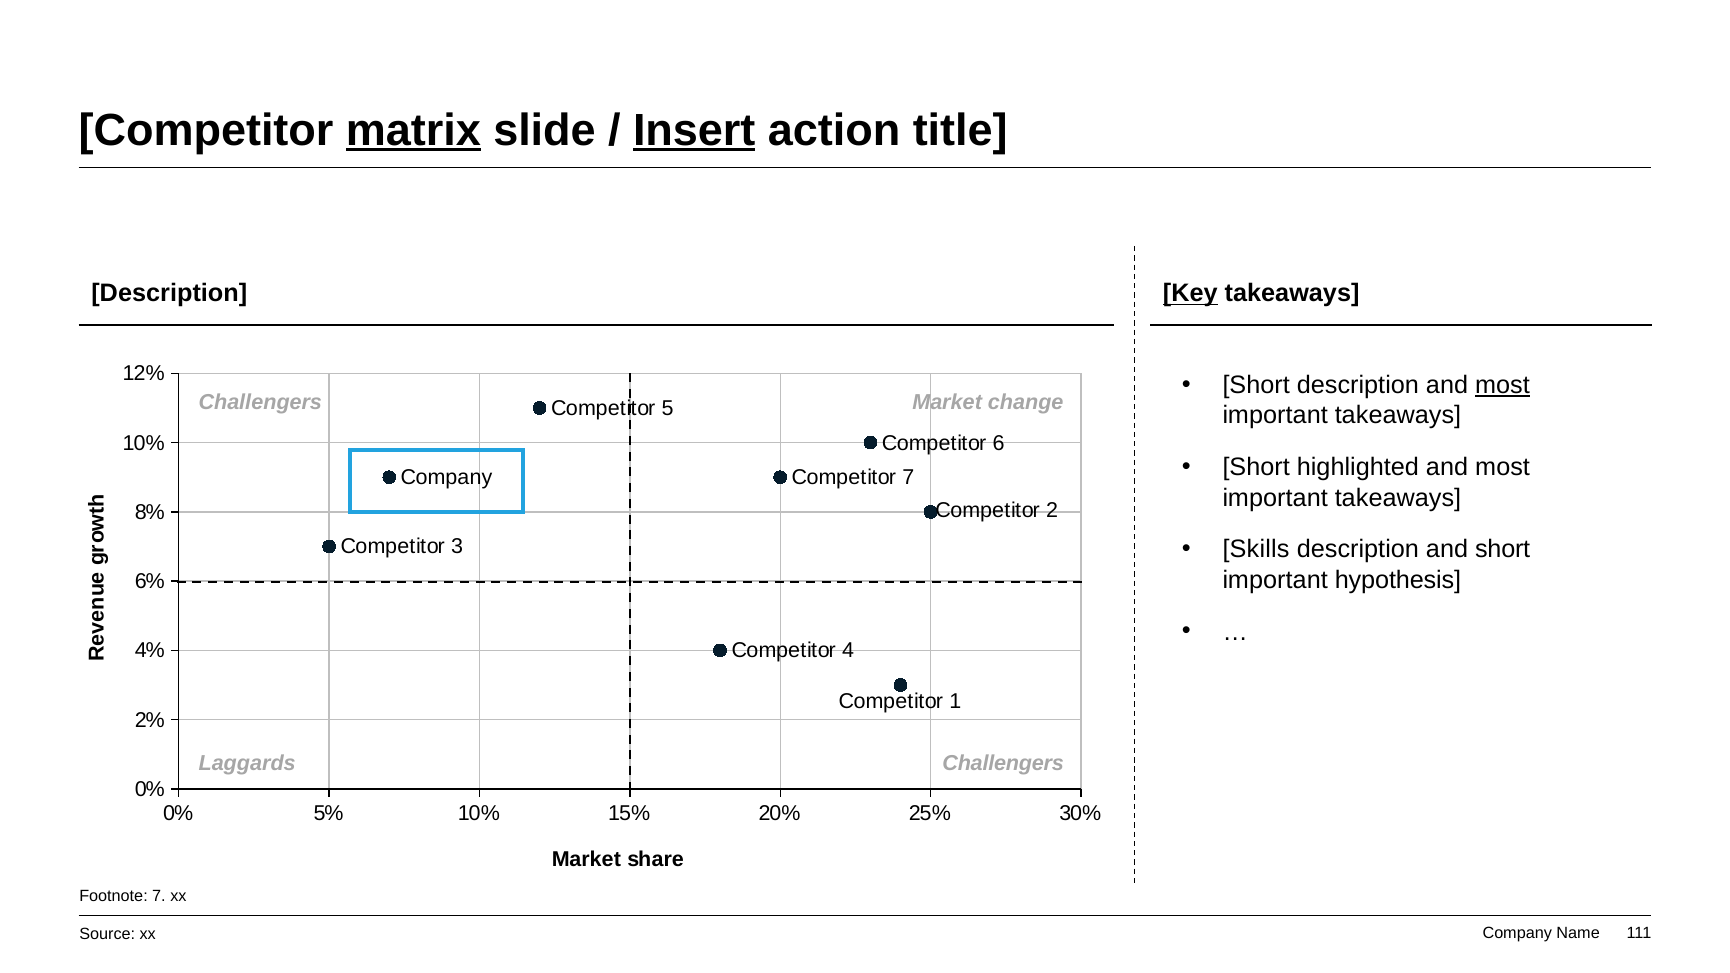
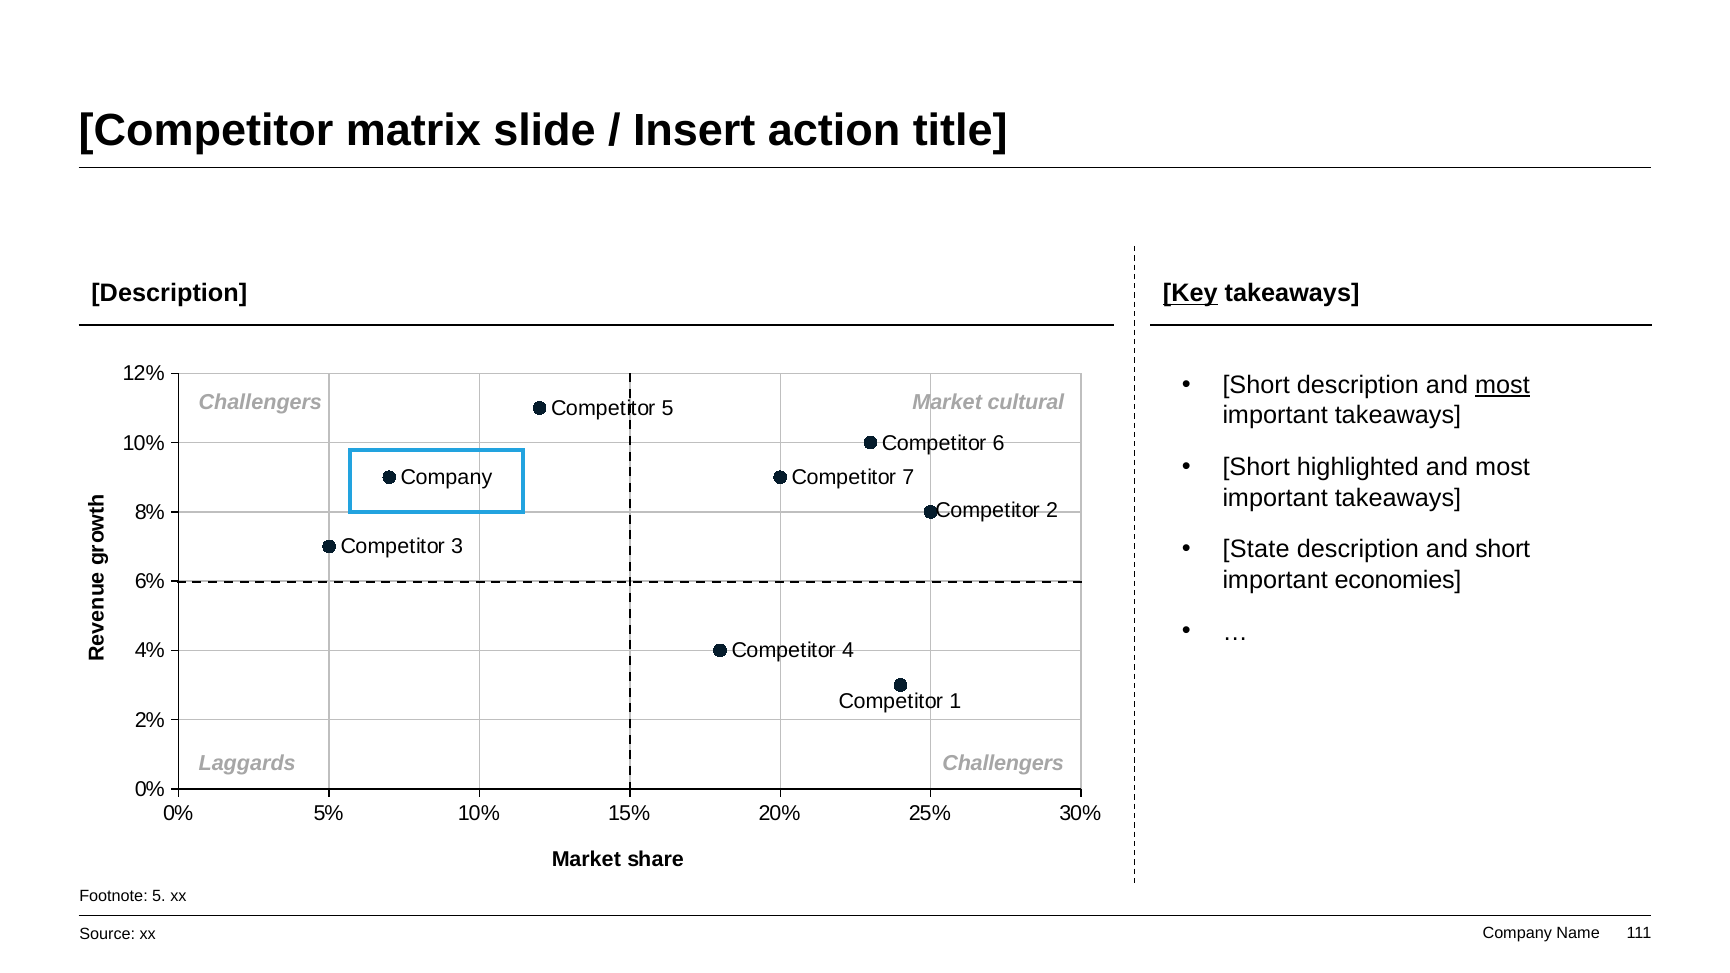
matrix underline: present -> none
Insert underline: present -> none
change: change -> cultural
Skills: Skills -> State
hypothesis: hypothesis -> economies
Footnote 7: 7 -> 5
